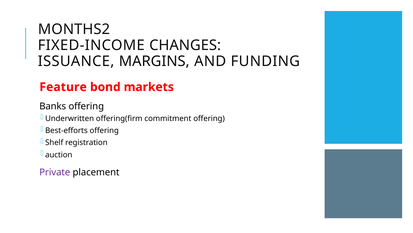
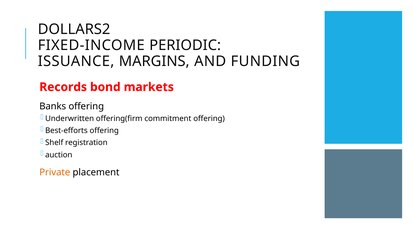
MONTHS2: MONTHS2 -> DOLLARS2
CHANGES: CHANGES -> PERIODIC
Feature: Feature -> Records
Private colour: purple -> orange
